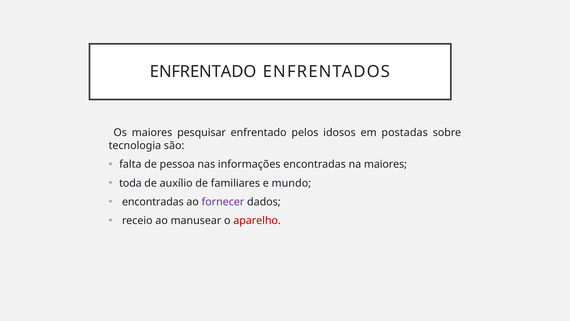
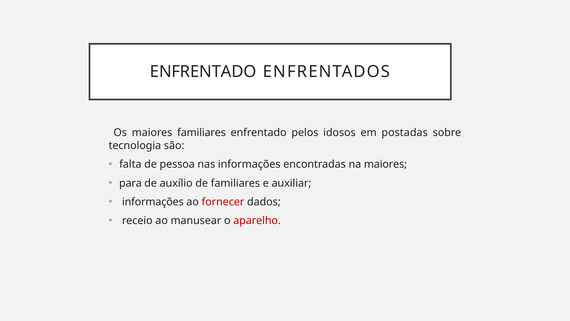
maiores pesquisar: pesquisar -> familiares
toda: toda -> para
mundo: mundo -> auxiliar
encontradas at (153, 202): encontradas -> informações
fornecer colour: purple -> red
